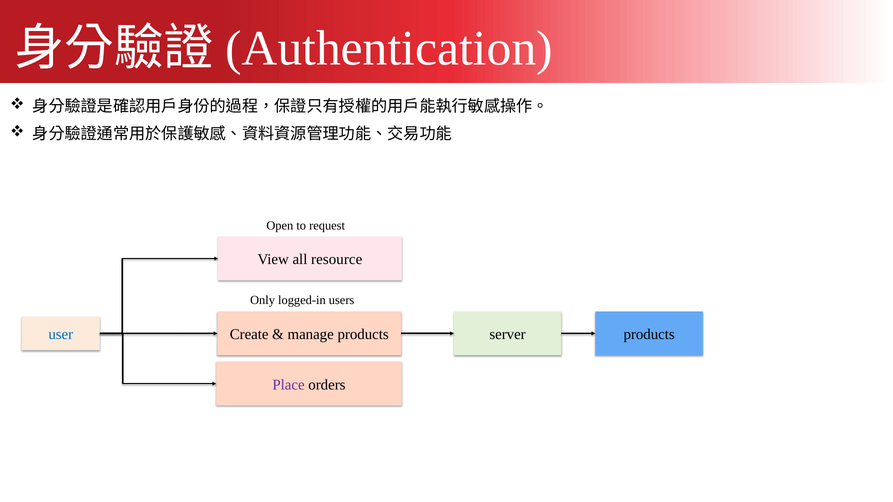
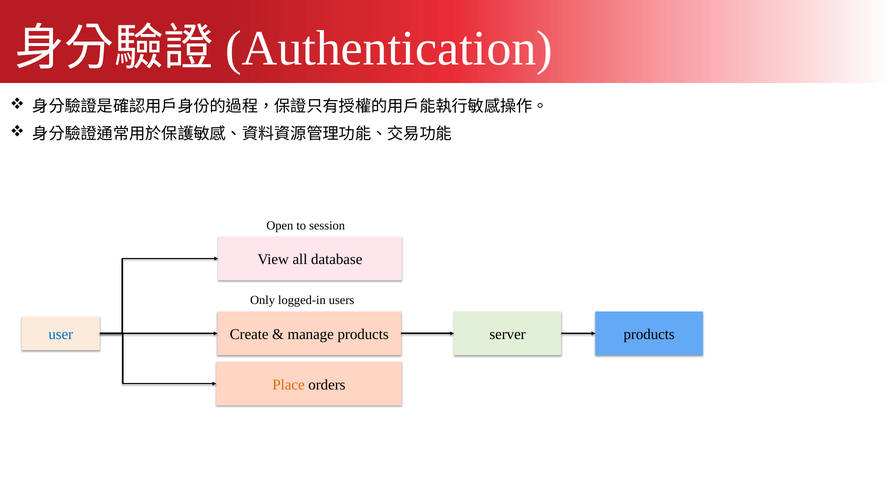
request: request -> session
resource: resource -> database
Place colour: purple -> orange
